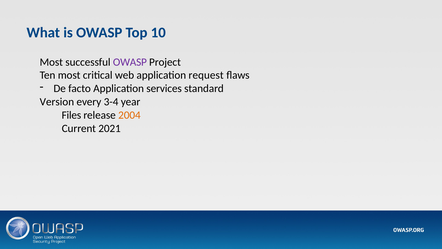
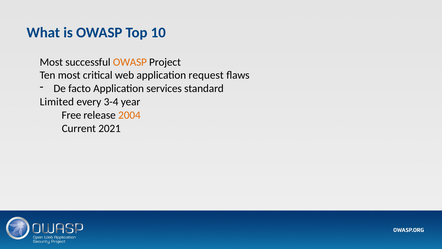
OWASP at (130, 62) colour: purple -> orange
Version: Version -> Limited
Files: Files -> Free
